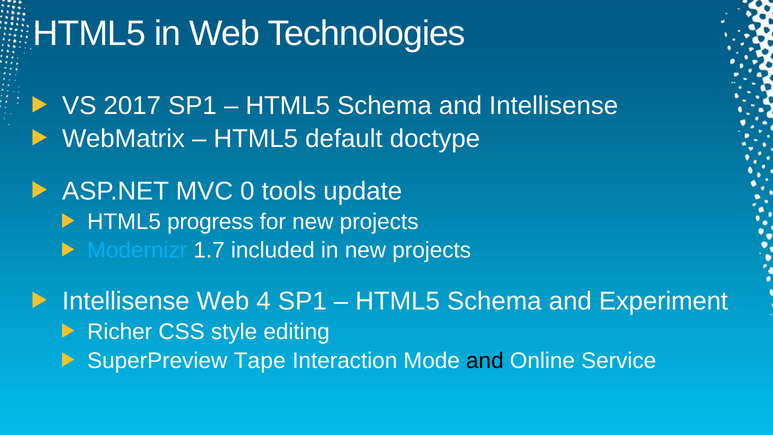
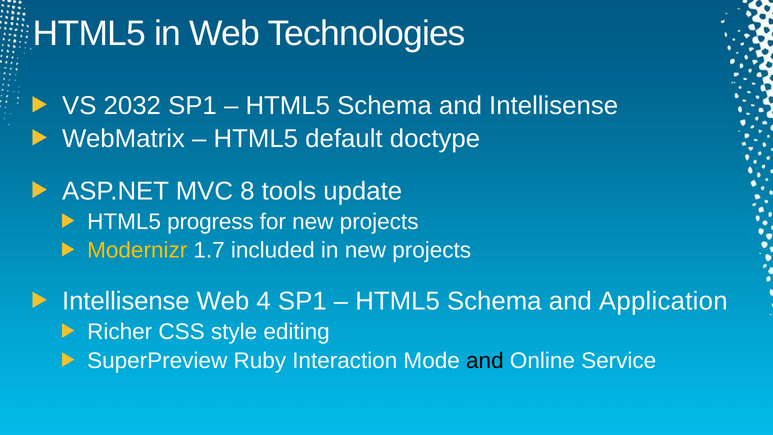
2017: 2017 -> 2032
0: 0 -> 8
Modernizr colour: light blue -> yellow
Experiment: Experiment -> Application
Tape: Tape -> Ruby
